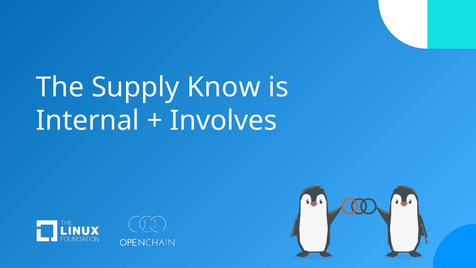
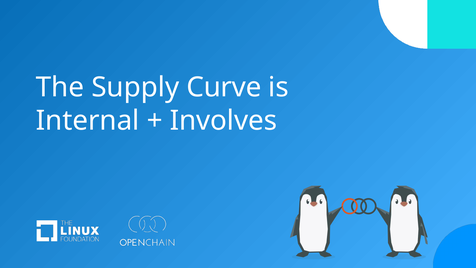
Know: Know -> Curve
